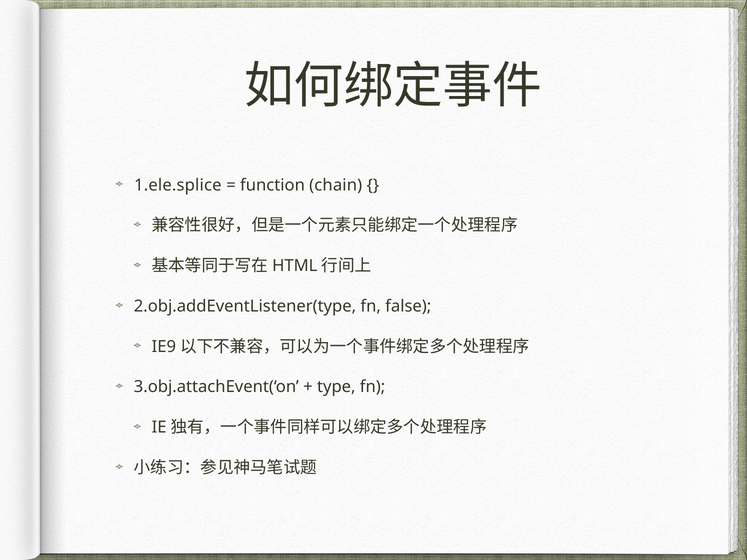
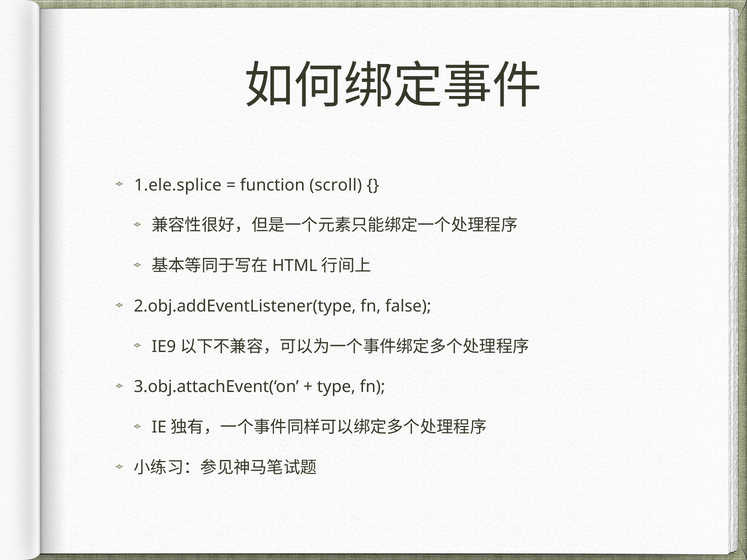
chain: chain -> scroll
